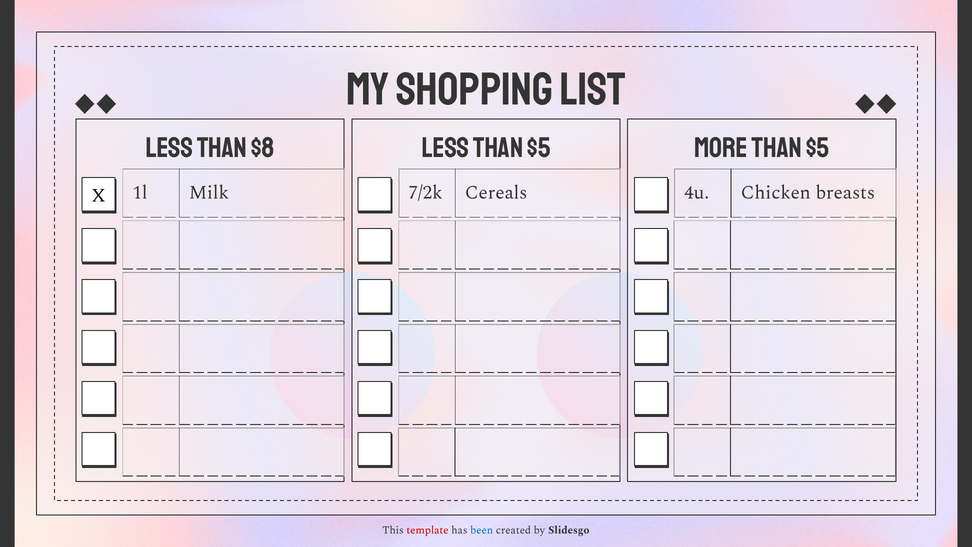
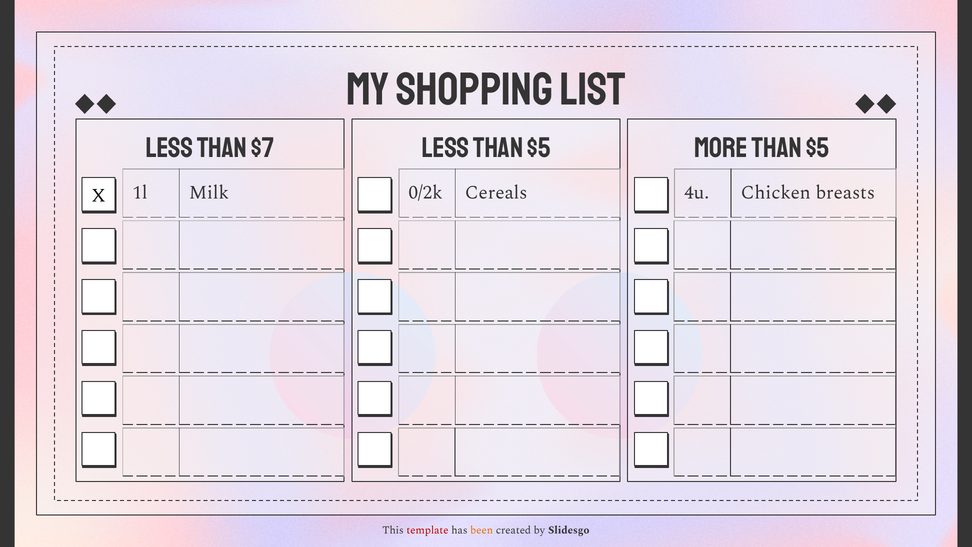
$8: $8 -> $7
7/2k: 7/2k -> 0/2k
been colour: blue -> orange
